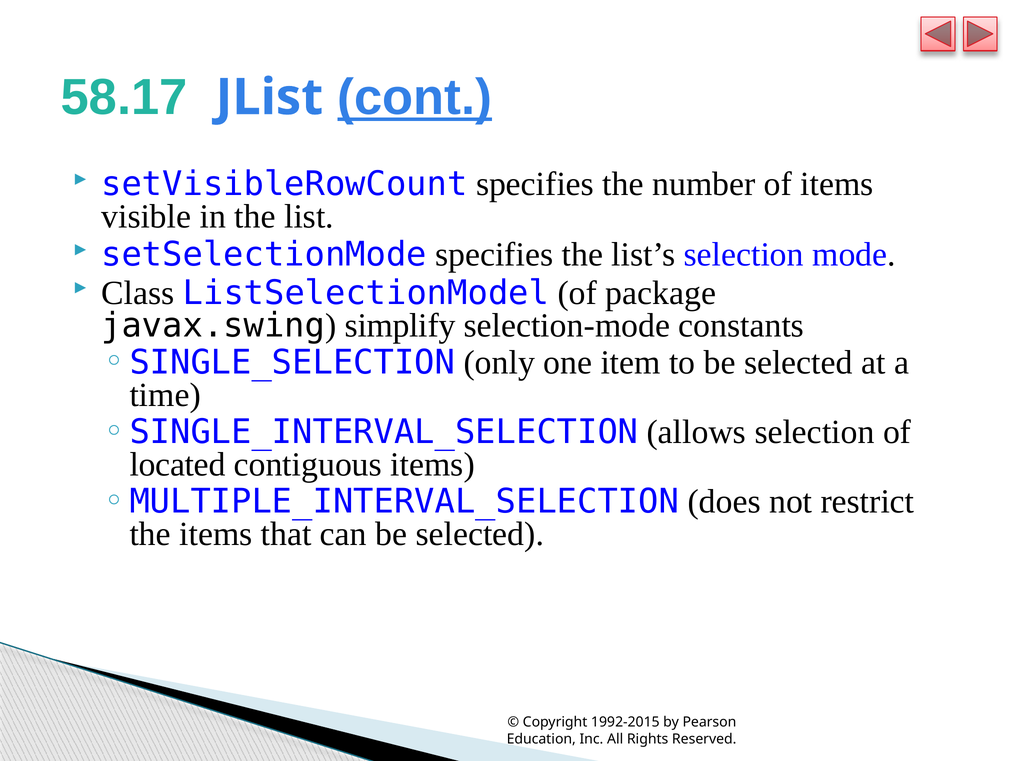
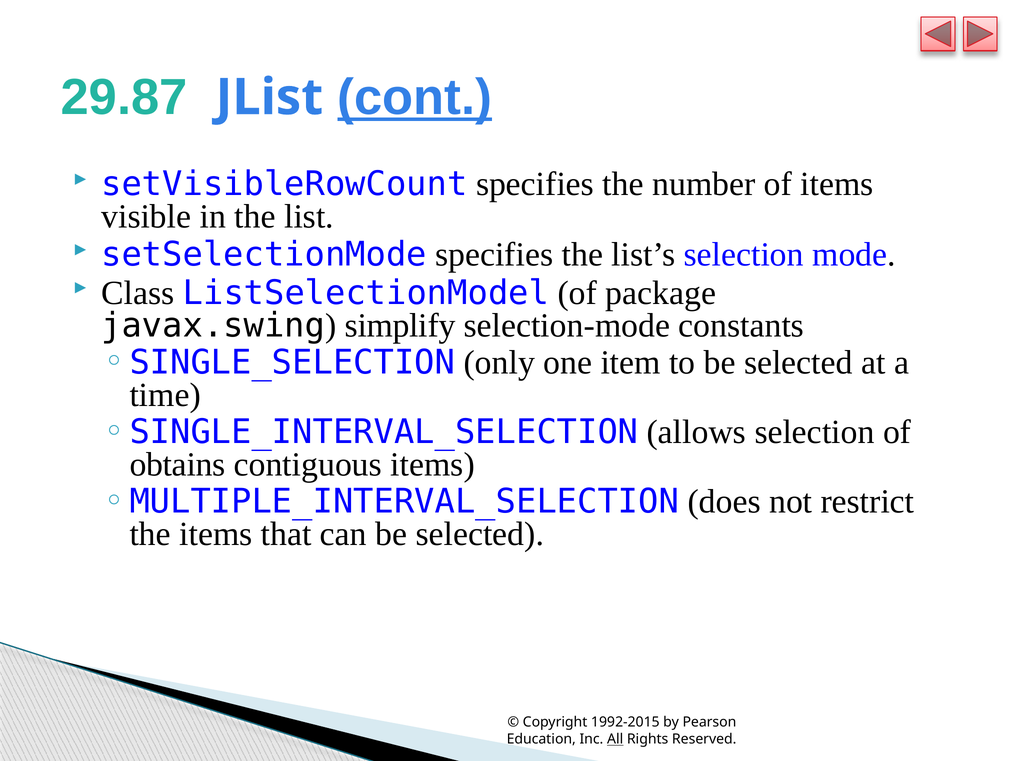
58.17: 58.17 -> 29.87
located: located -> obtains
All underline: none -> present
